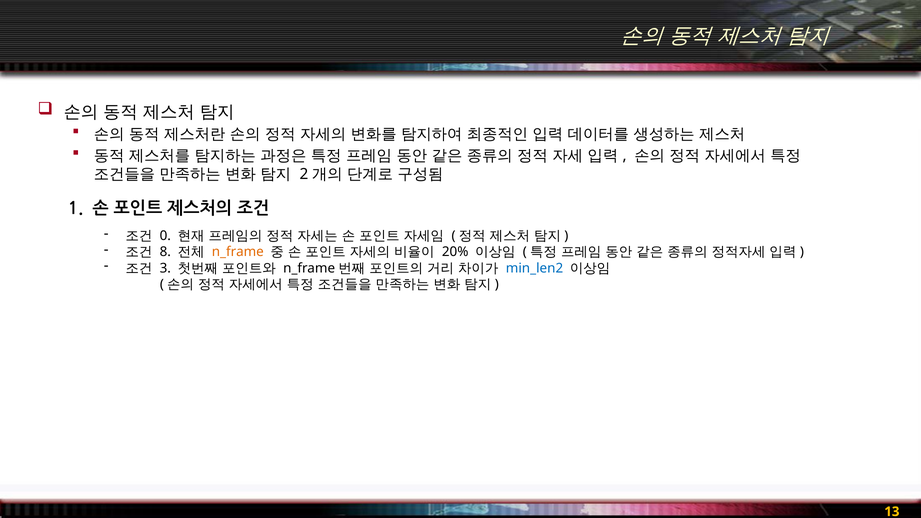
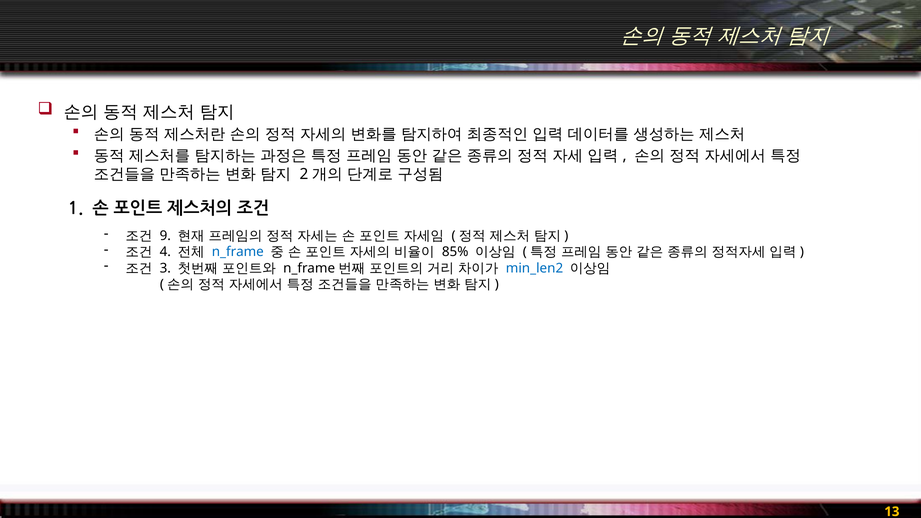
0: 0 -> 9
8: 8 -> 4
n_frame colour: orange -> blue
20%: 20% -> 85%
